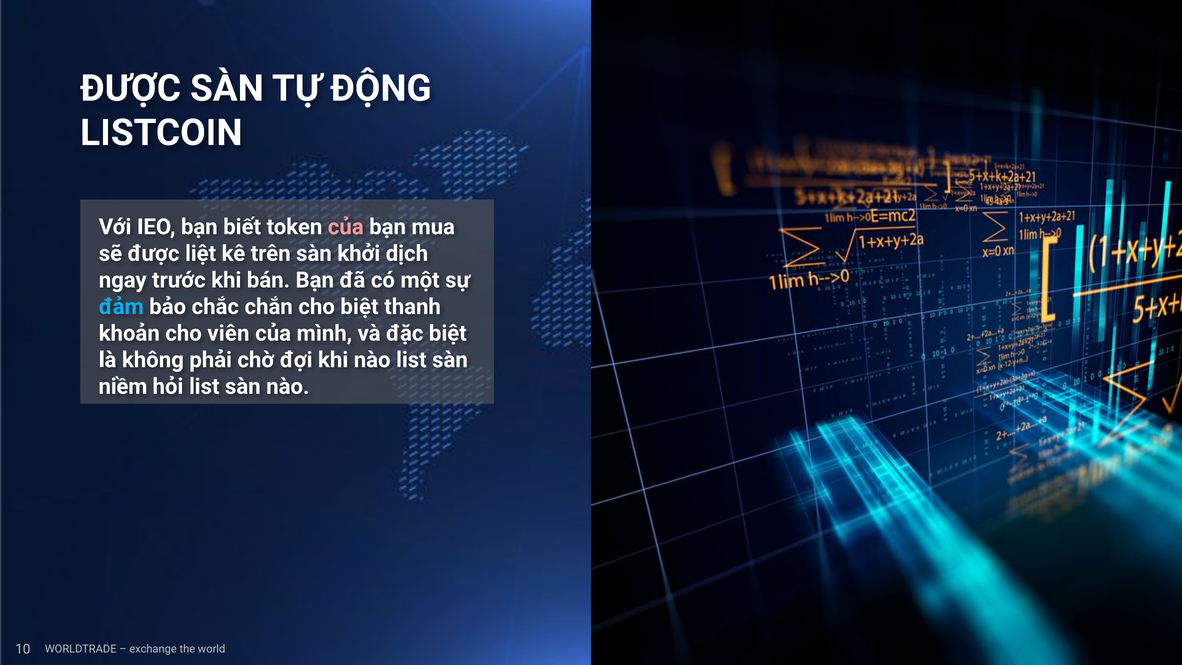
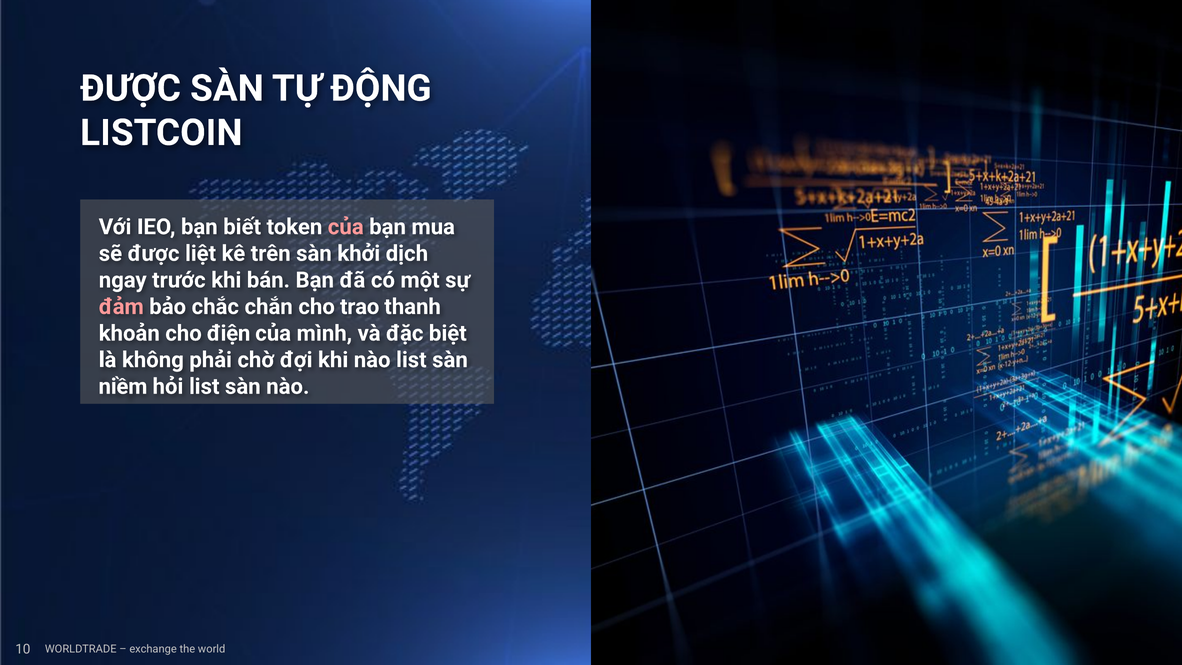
đảm colour: light blue -> pink
cho biệt: biệt -> trao
viên: viên -> điện
